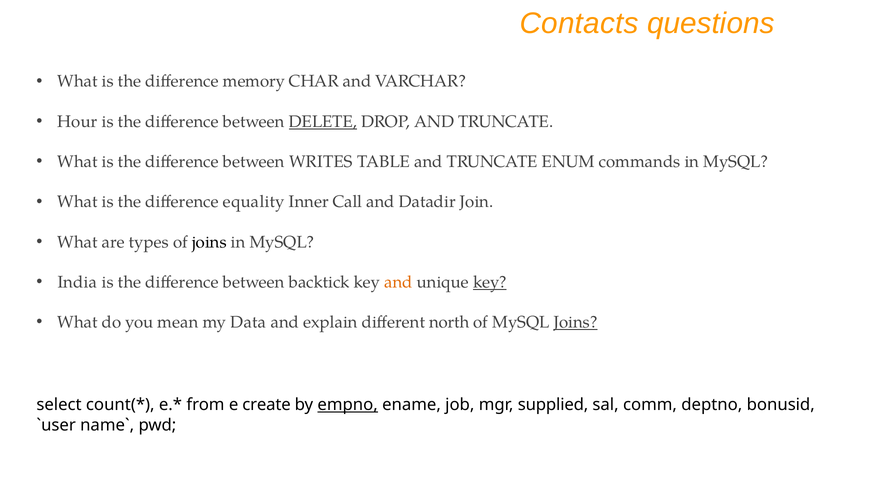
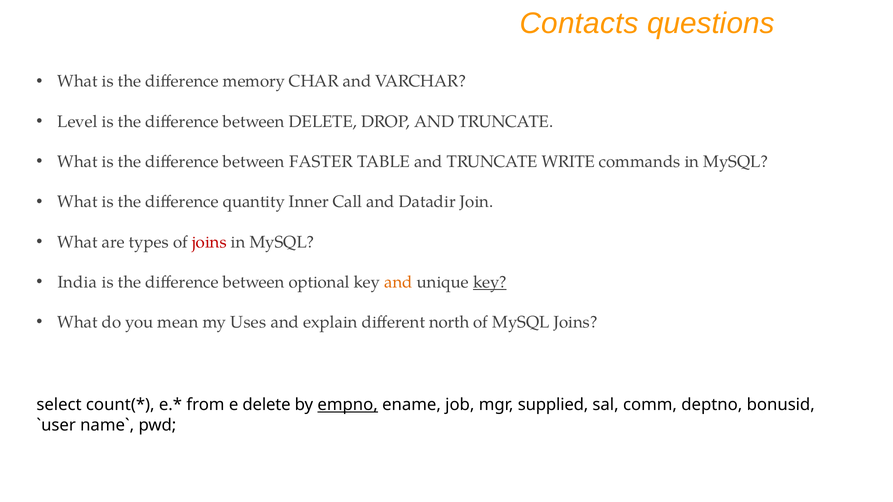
Hour: Hour -> Level
DELETE at (323, 122) underline: present -> none
WRITES: WRITES -> FASTER
ENUM: ENUM -> WRITE
equality: equality -> quantity
joins at (209, 242) colour: black -> red
backtick: backtick -> optional
Data: Data -> Uses
Joins at (576, 323) underline: present -> none
e create: create -> delete
